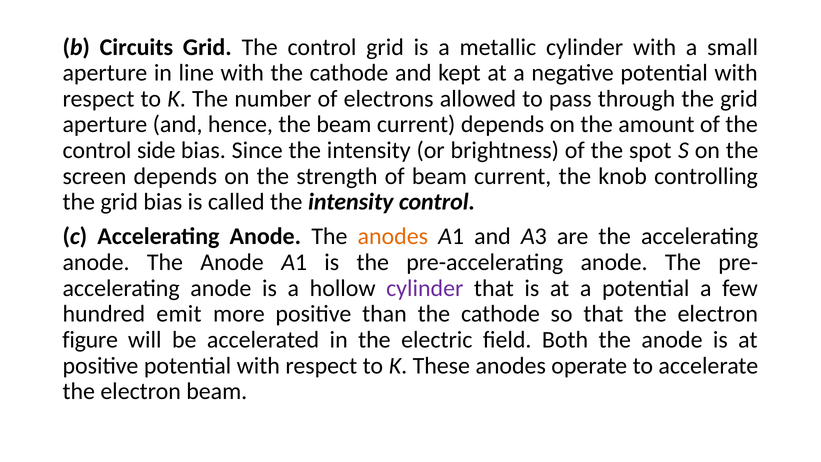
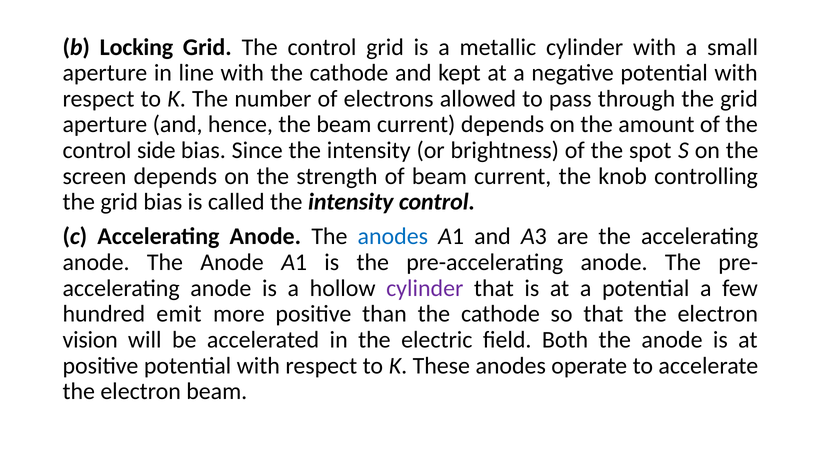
Circuits: Circuits -> Locking
anodes at (393, 236) colour: orange -> blue
figure: figure -> vision
